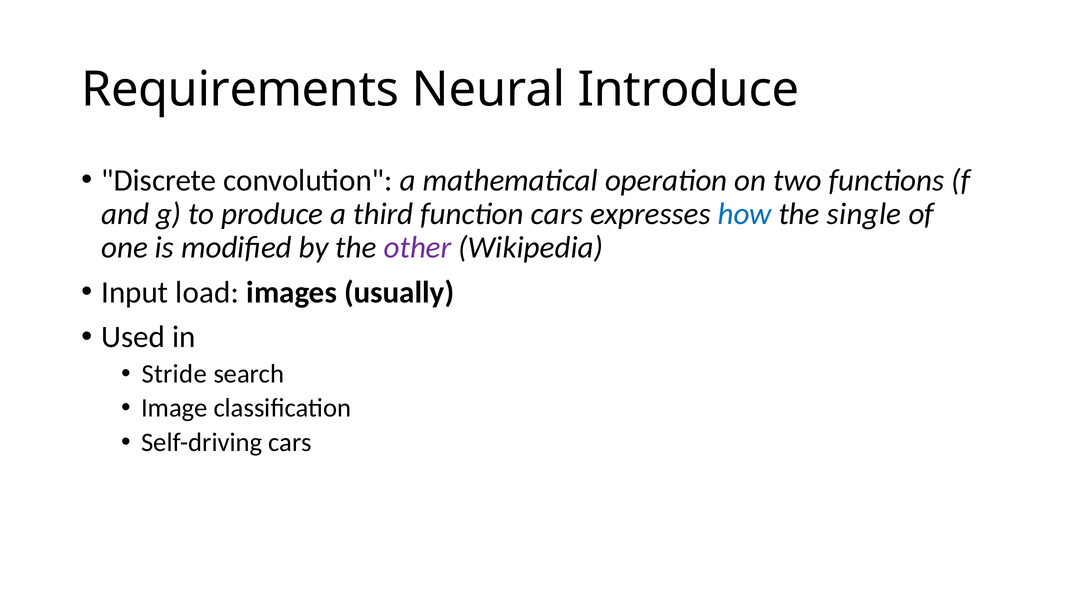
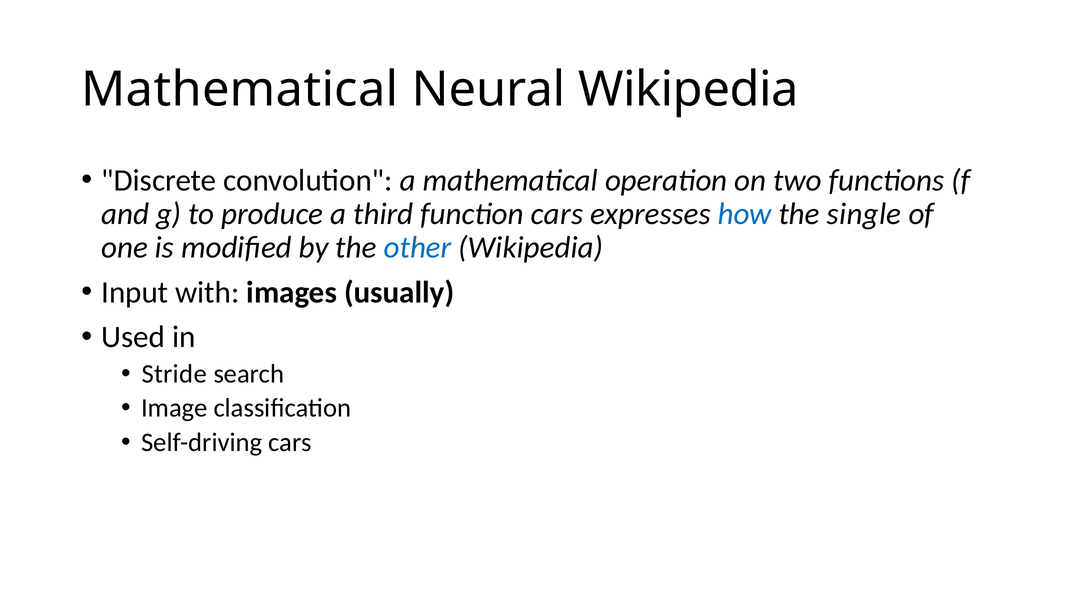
Requirements at (240, 90): Requirements -> Mathematical
Neural Introduce: Introduce -> Wikipedia
other colour: purple -> blue
load: load -> with
